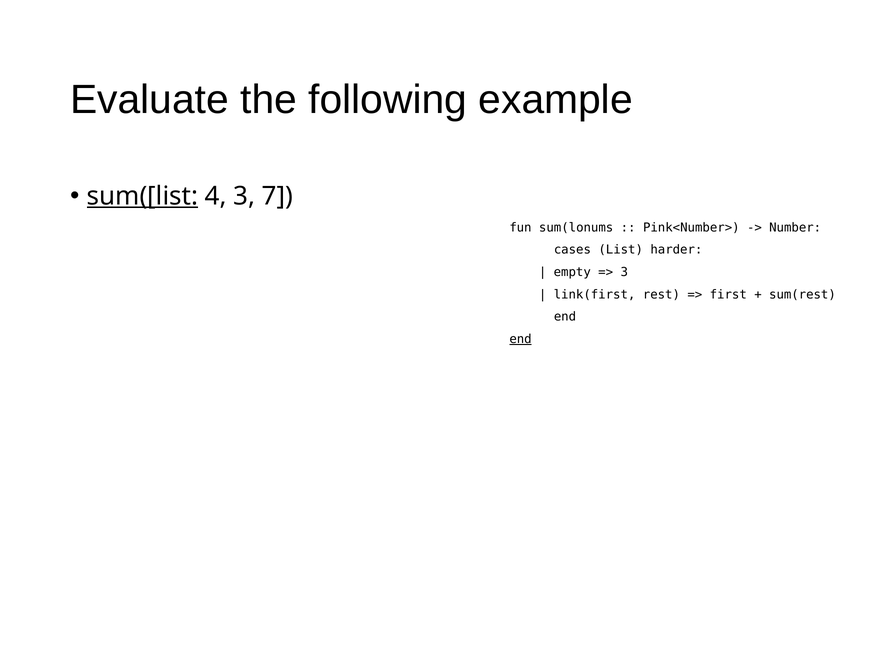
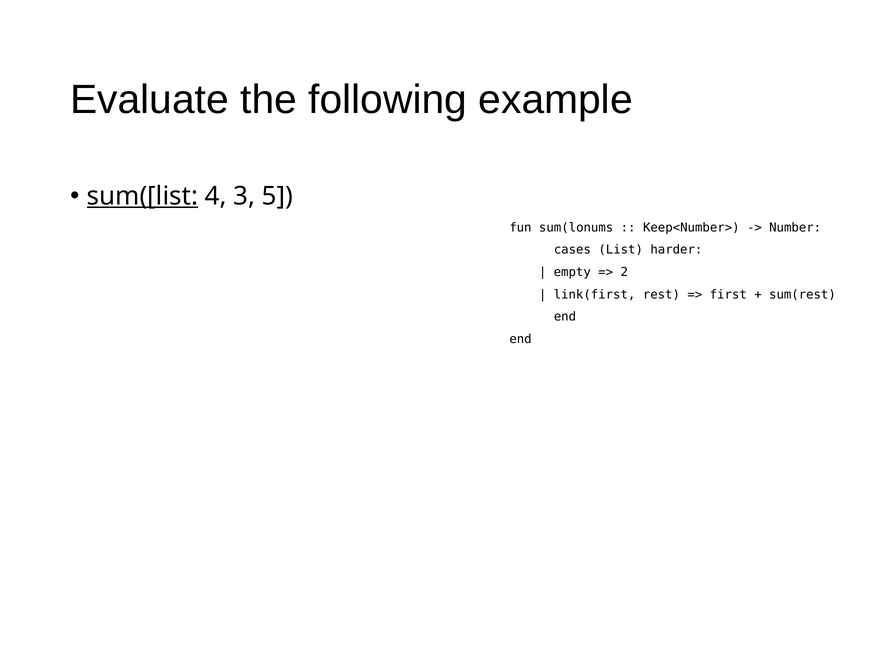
7: 7 -> 5
Pink<Number>: Pink<Number> -> Keep<Number>
3 at (624, 272): 3 -> 2
end at (521, 339) underline: present -> none
